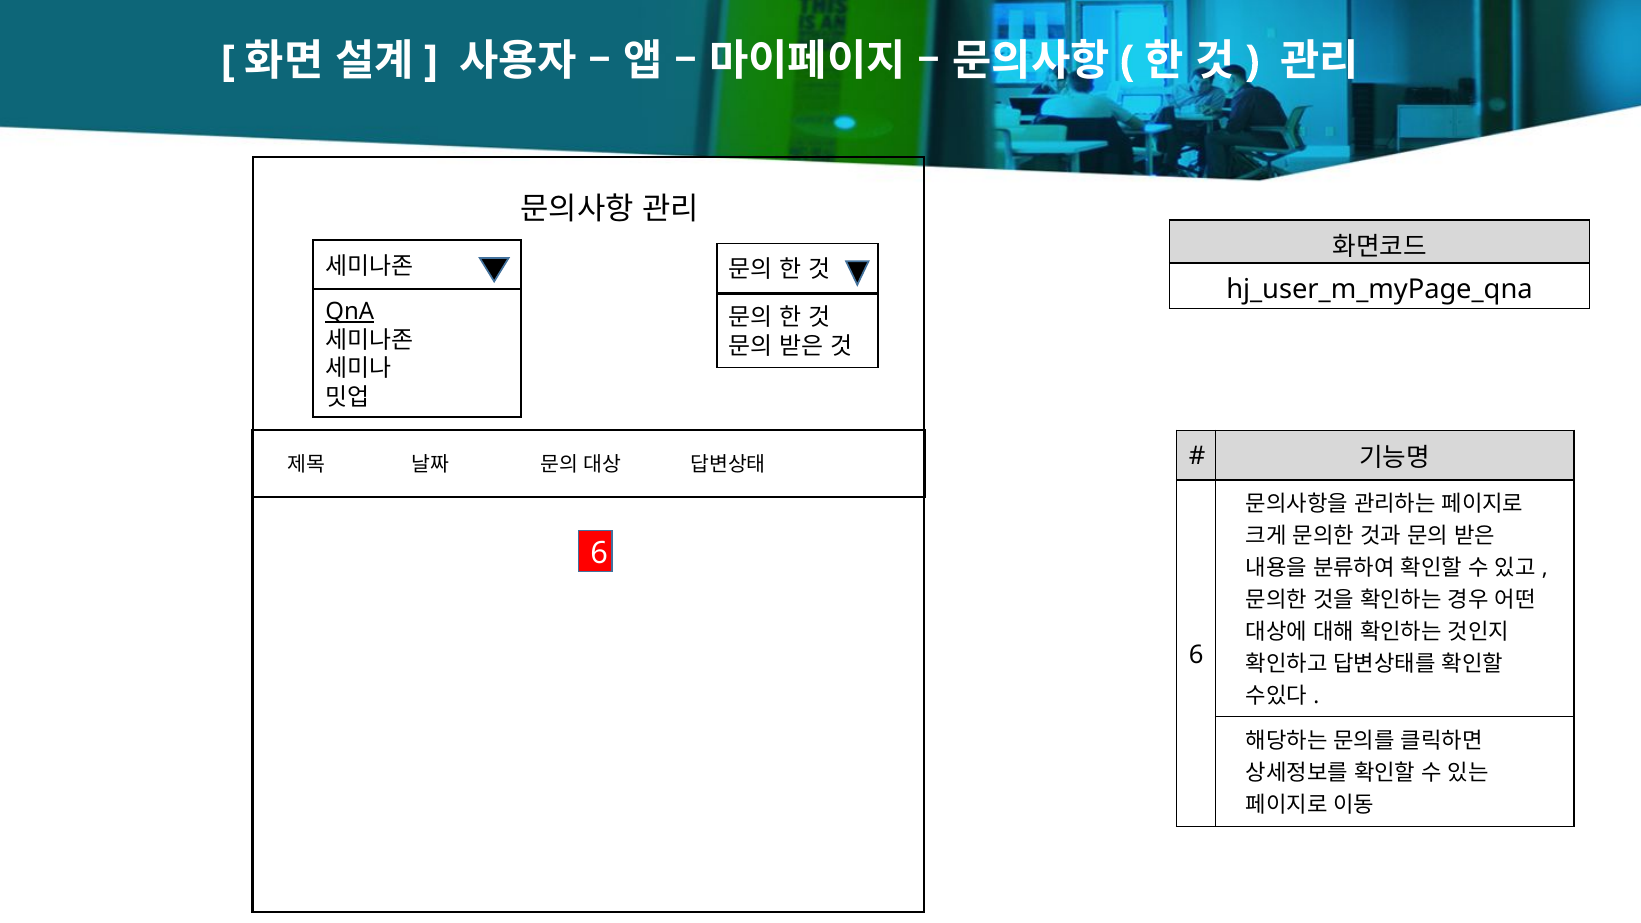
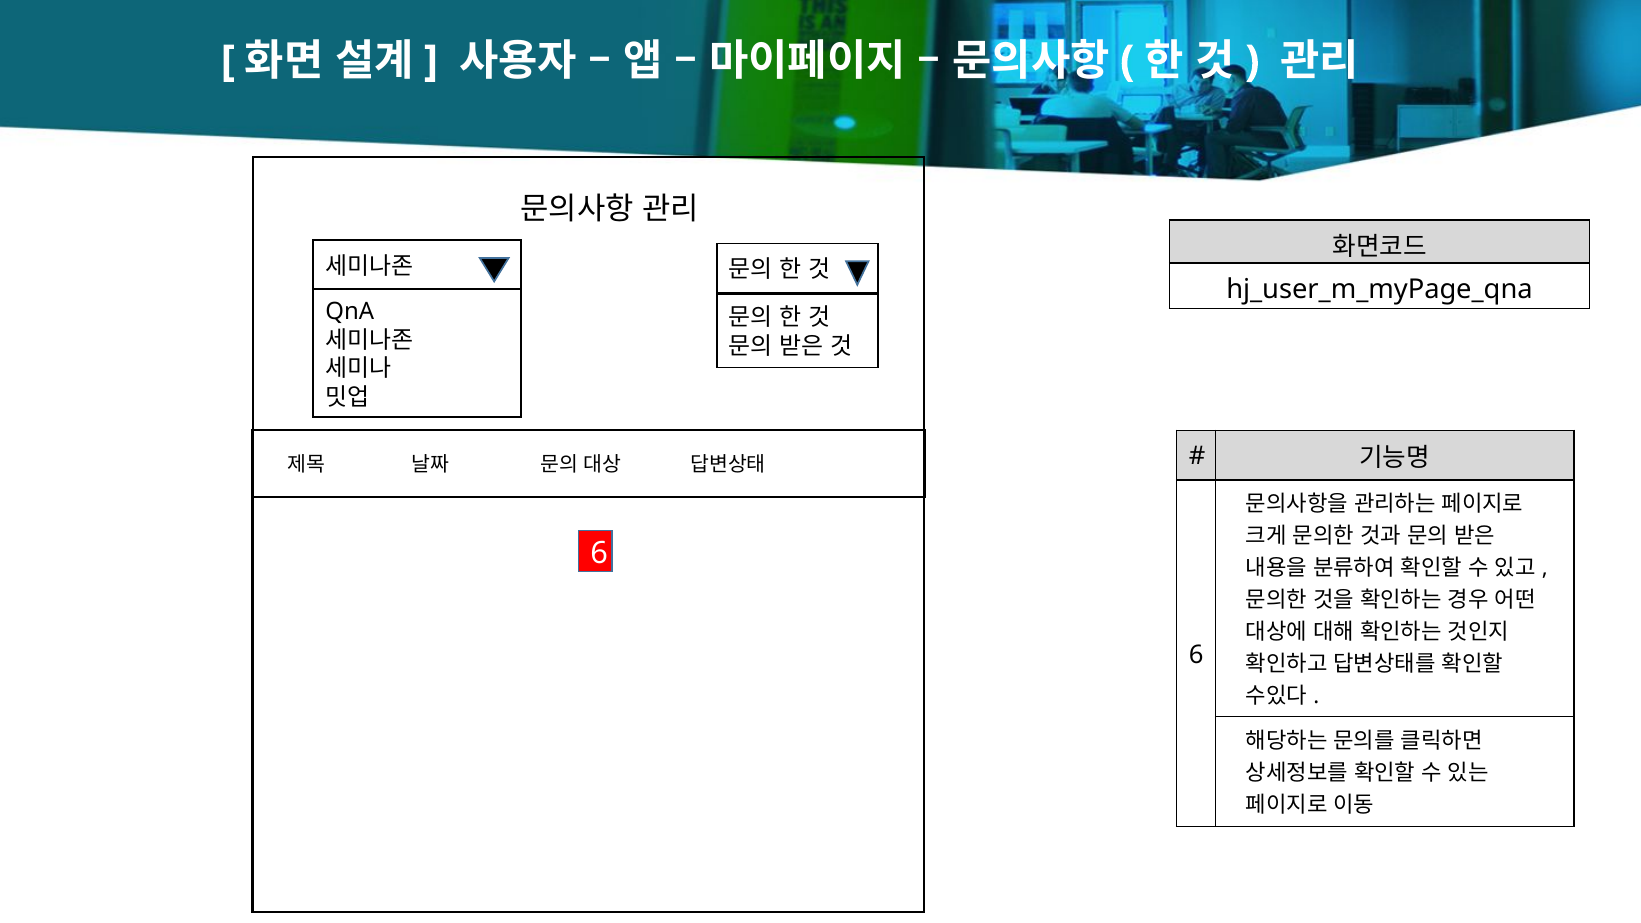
QnA underline: present -> none
